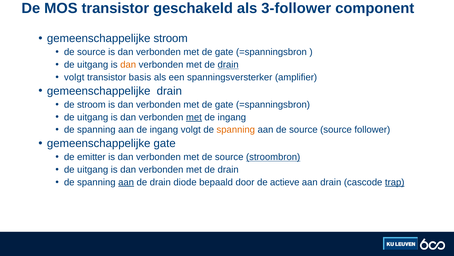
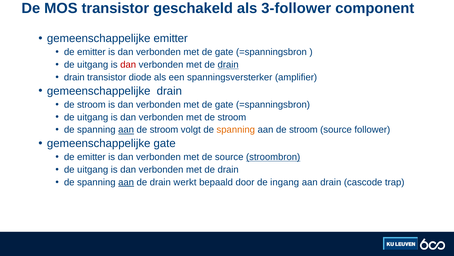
gemeenschappelijke stroom: stroom -> emitter
source at (91, 52): source -> emitter
dan at (128, 65) colour: orange -> red
volgt at (74, 77): volgt -> drain
basis: basis -> diode
met at (194, 117) underline: present -> none
ingang at (232, 117): ingang -> stroom
aan at (126, 129) underline: none -> present
ingang at (164, 129): ingang -> stroom
source at (303, 129): source -> stroom
diode: diode -> werkt
actieve: actieve -> ingang
trap underline: present -> none
